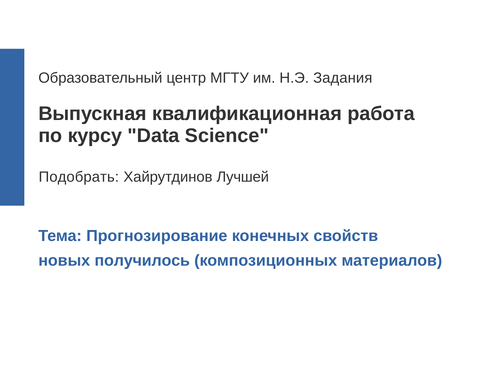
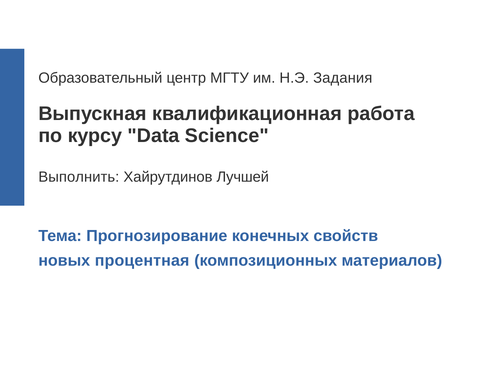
Подобрать: Подобрать -> Выполнить
получилось: получилось -> процентная
